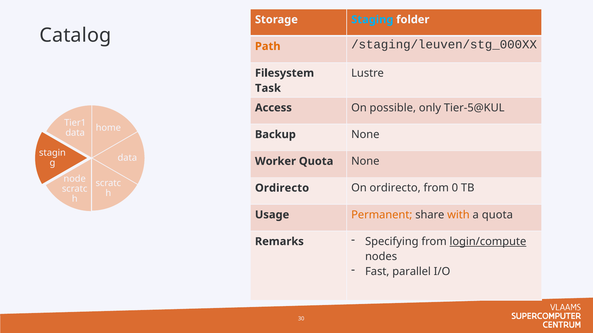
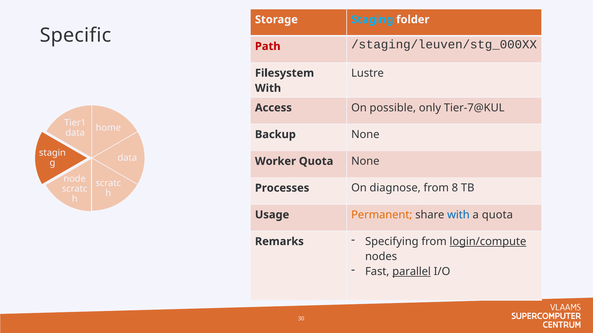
Catalog: Catalog -> Specific
Path colour: orange -> red
Task at (268, 88): Task -> With
Tier-5@KUL: Tier-5@KUL -> Tier-7@KUL
Ordirecto at (282, 188): Ordirecto -> Processes
On ordirecto: ordirecto -> diagnose
0: 0 -> 8
with at (458, 215) colour: orange -> blue
parallel underline: none -> present
